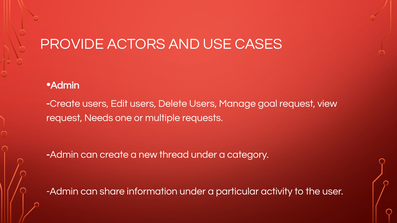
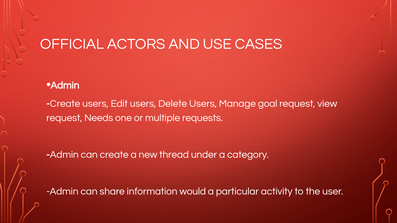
PROVIDE: PROVIDE -> OFFICIAL
information under: under -> would
